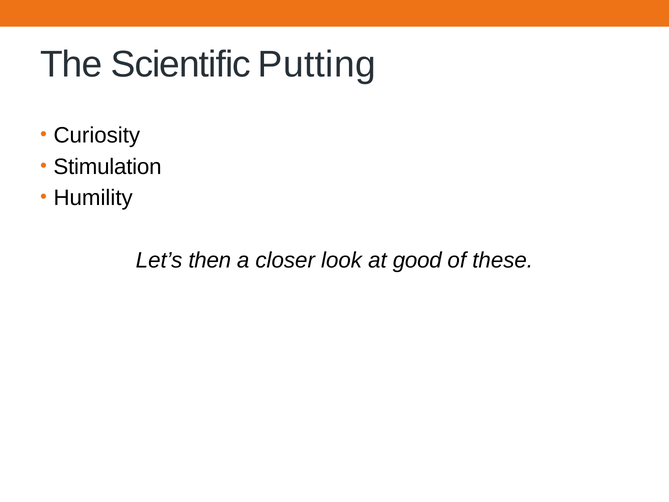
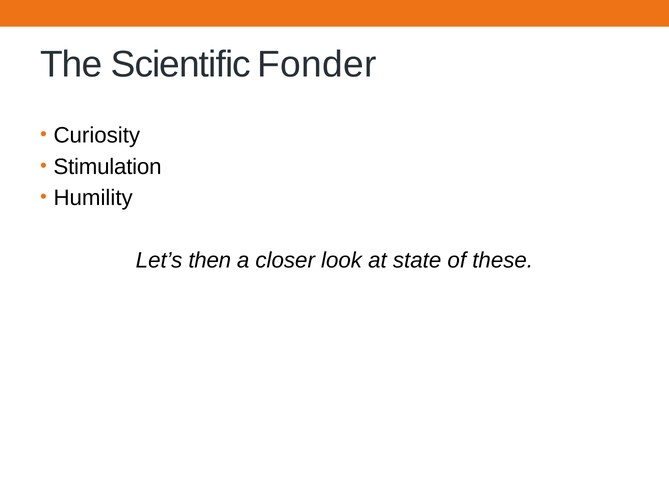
Putting: Putting -> Fonder
good: good -> state
